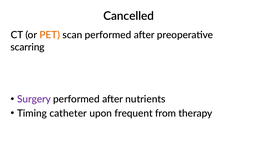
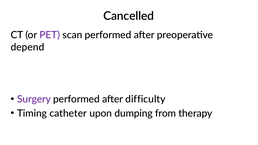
PET colour: orange -> purple
scarring: scarring -> depend
nutrients: nutrients -> difficulty
frequent: frequent -> dumping
